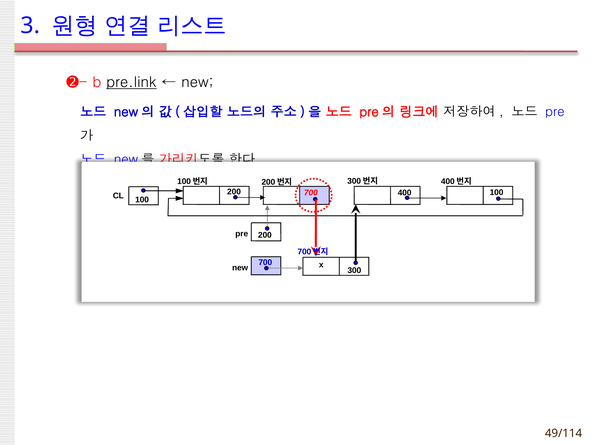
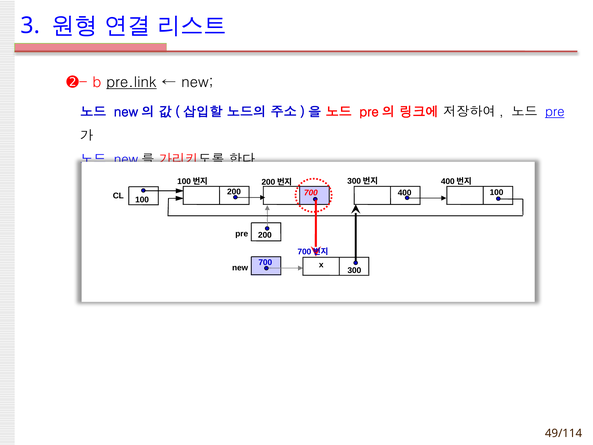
pre at (555, 112) underline: none -> present
